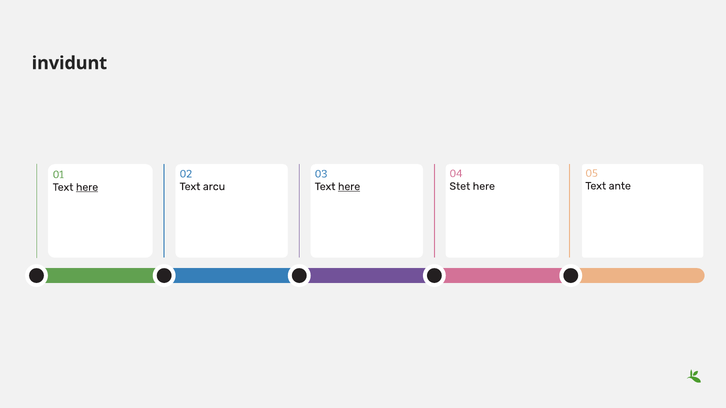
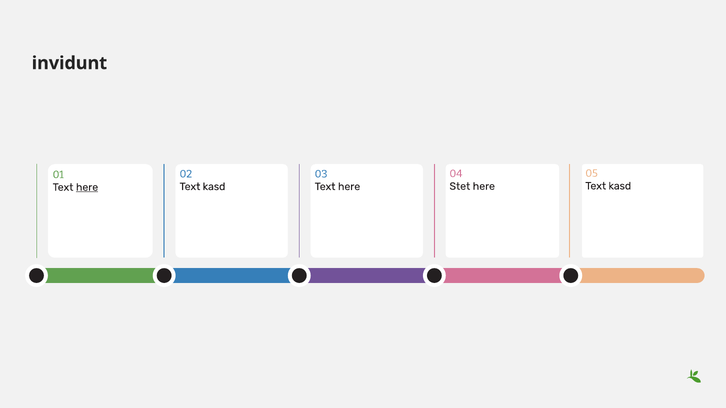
ante at (620, 186): ante -> kasd
arcu at (214, 187): arcu -> kasd
here at (349, 187) underline: present -> none
